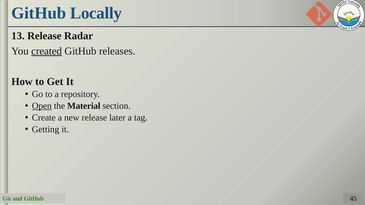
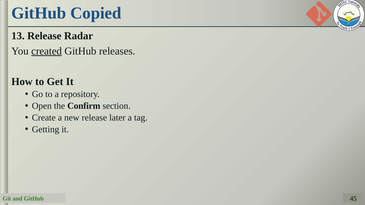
Locally: Locally -> Copied
Open underline: present -> none
Material: Material -> Confirm
